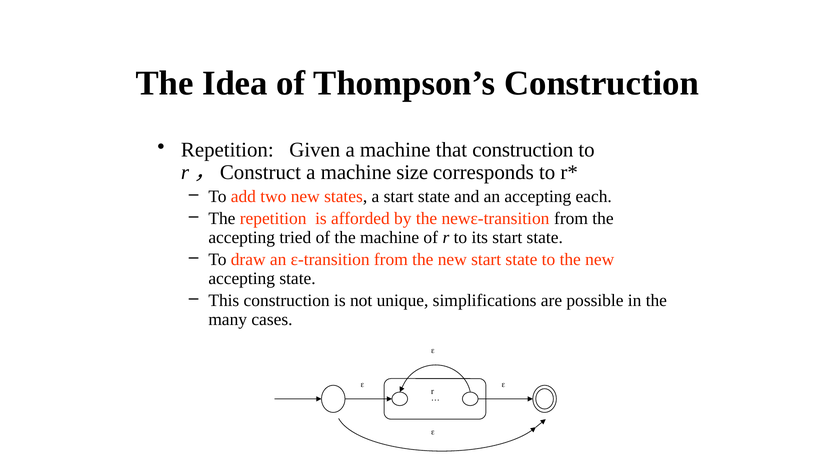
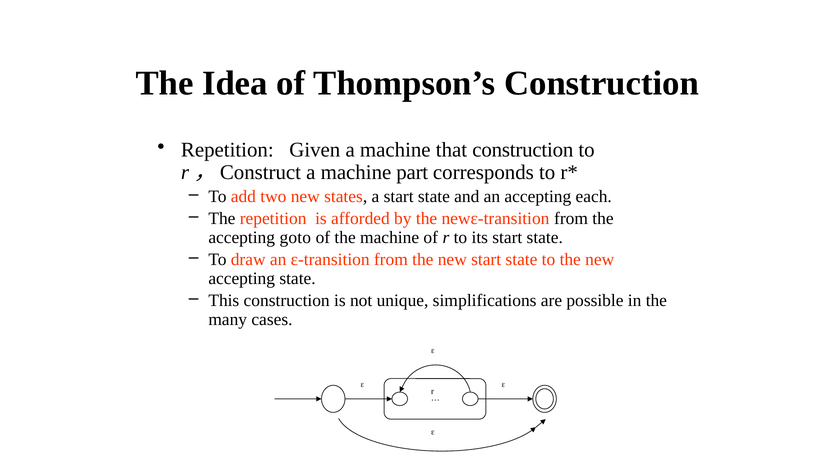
size: size -> part
tried: tried -> goto
